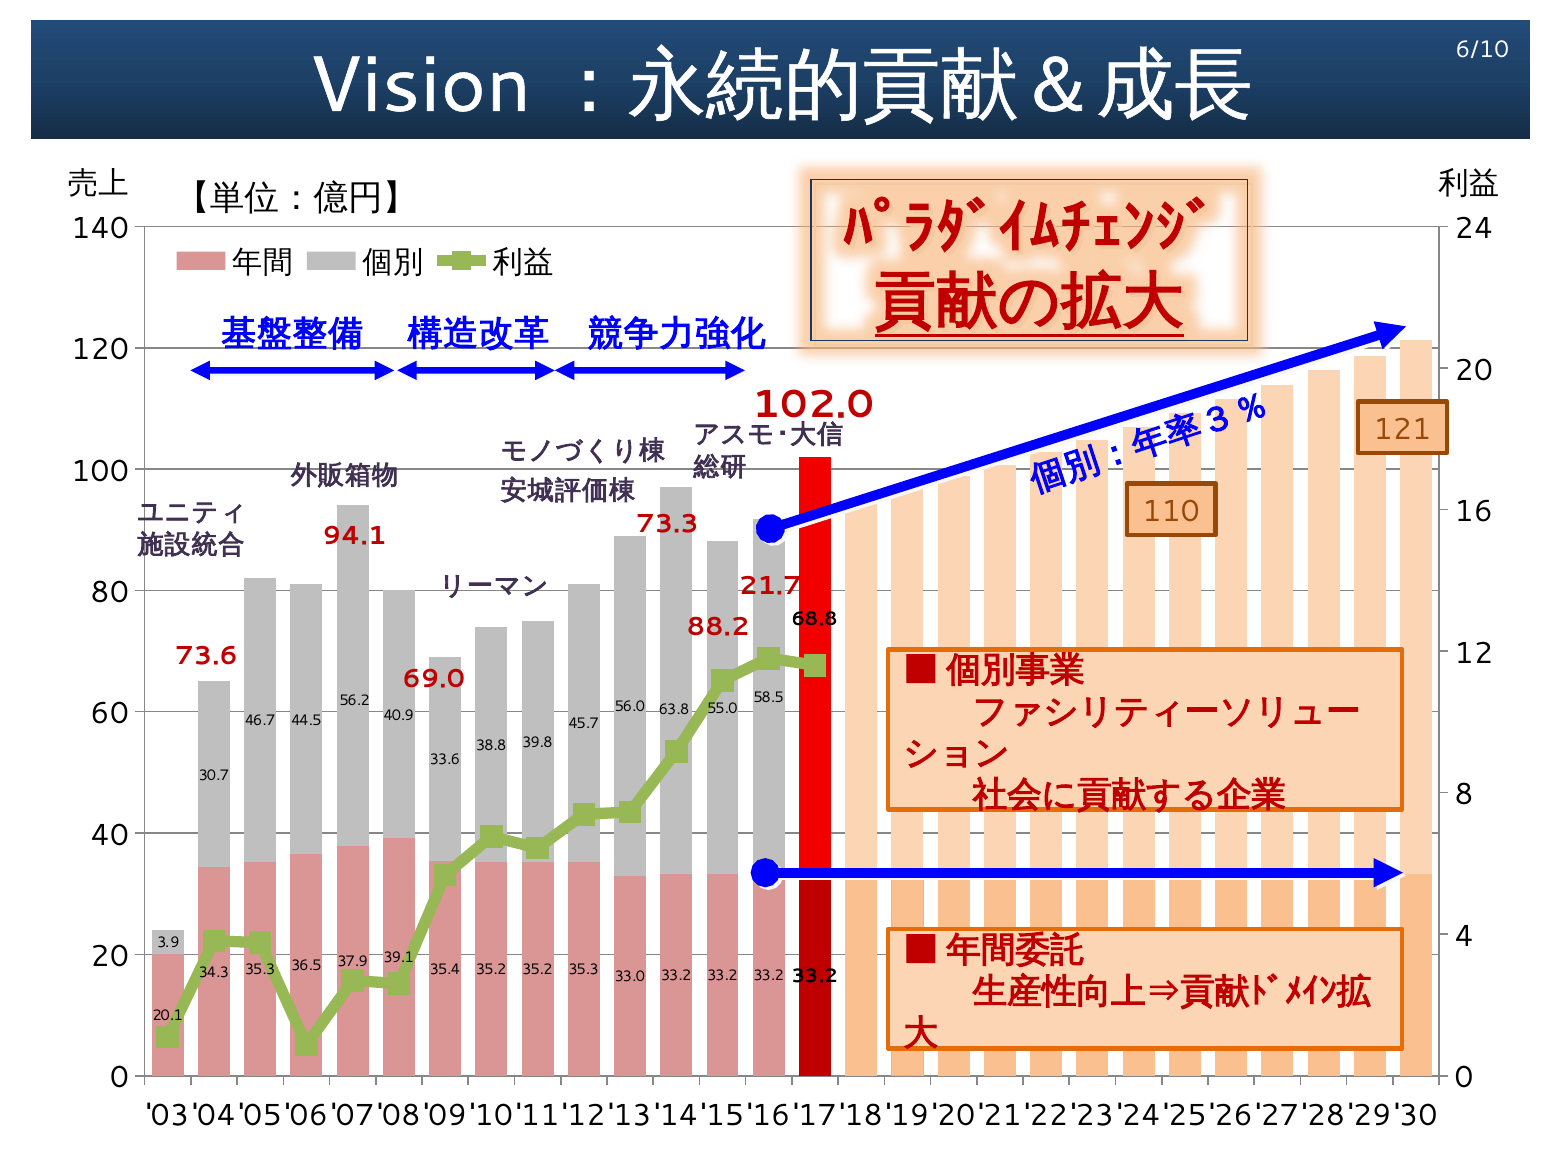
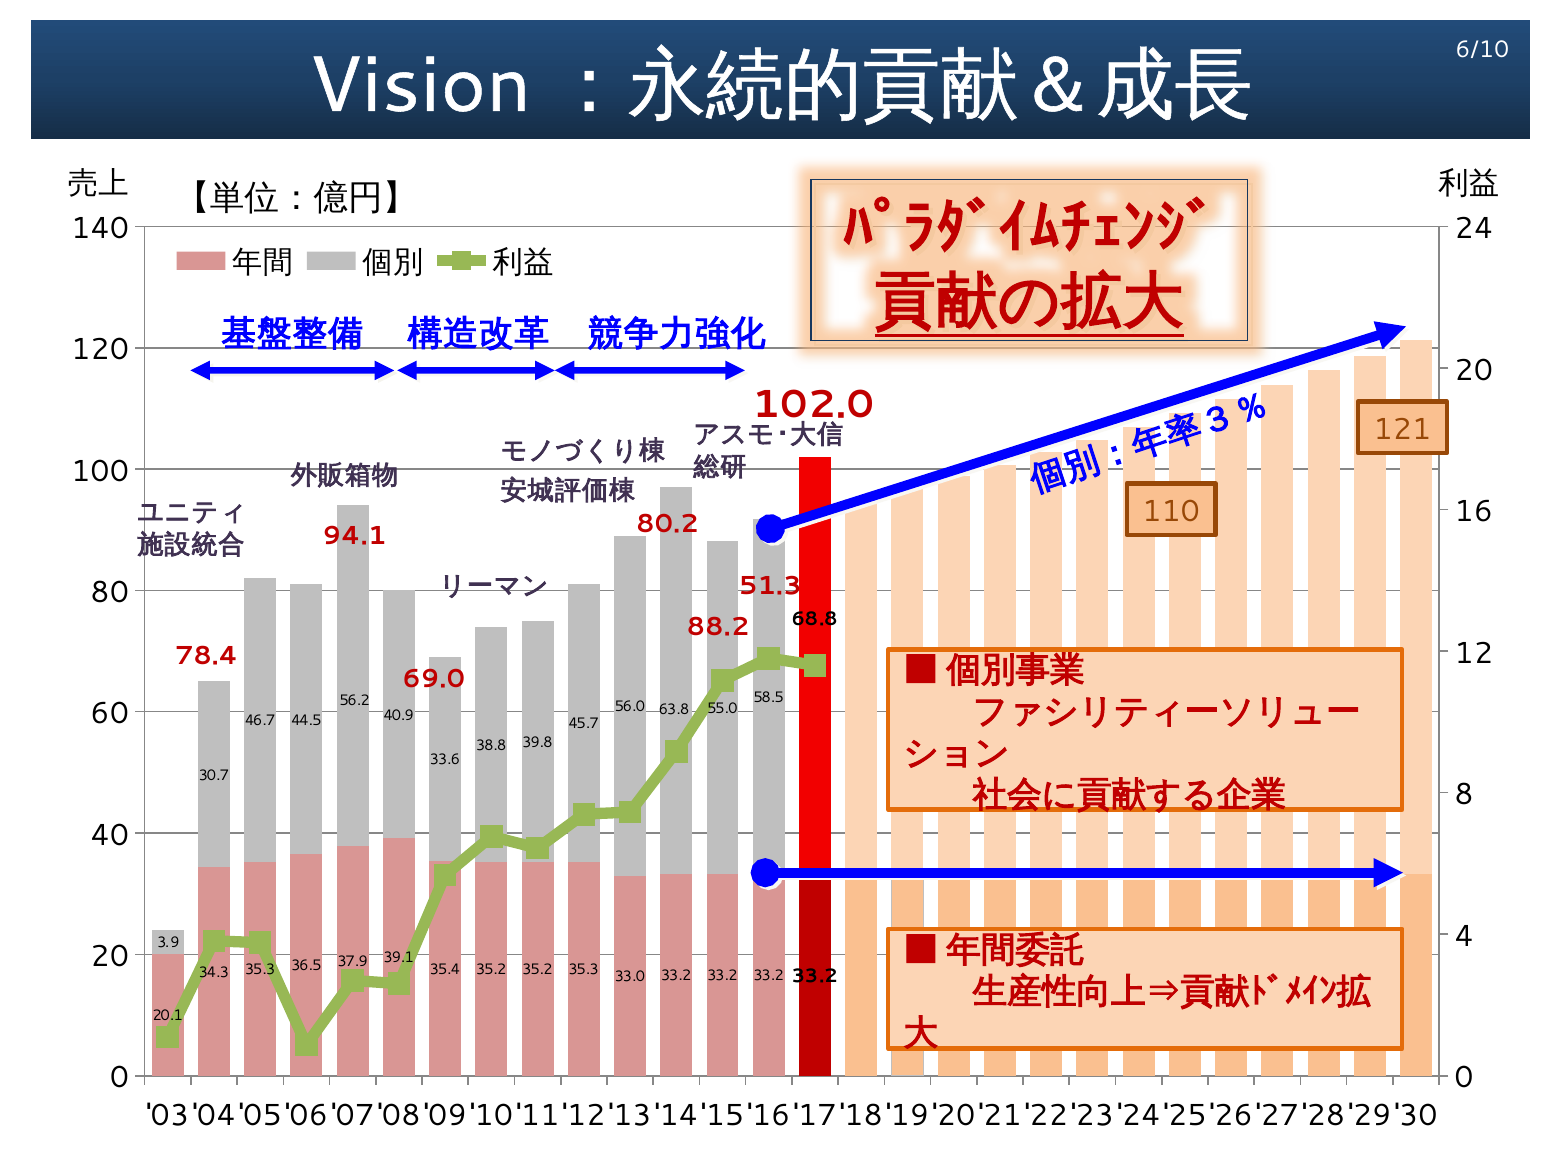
73.3: 73.3 -> 80.2
21.7: 21.7 -> 51.3
73.6: 73.6 -> 78.4
